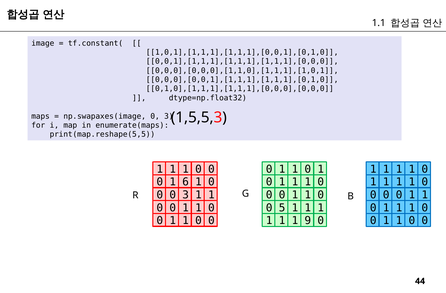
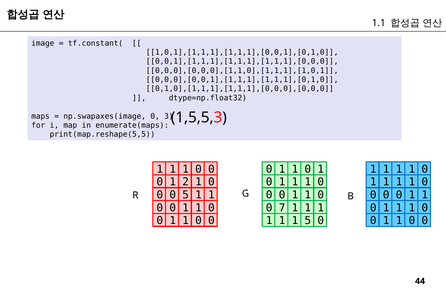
6: 6 -> 2
0 0 3: 3 -> 5
5: 5 -> 7
1 9: 9 -> 5
